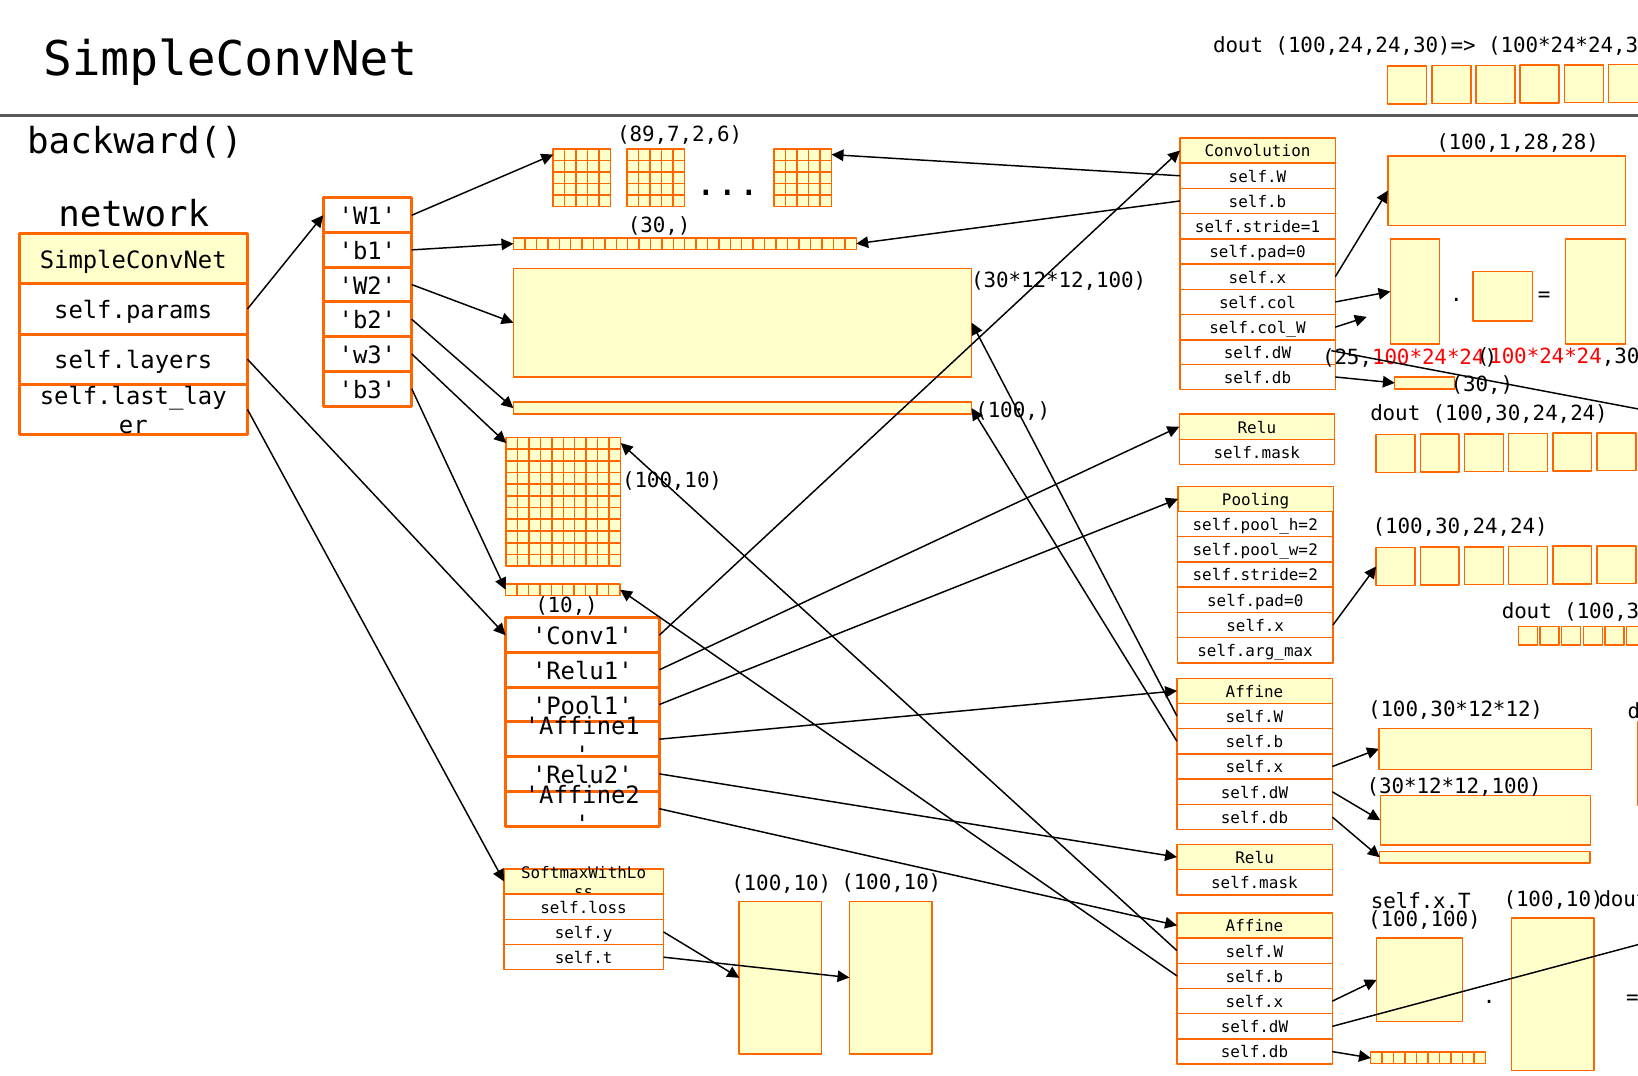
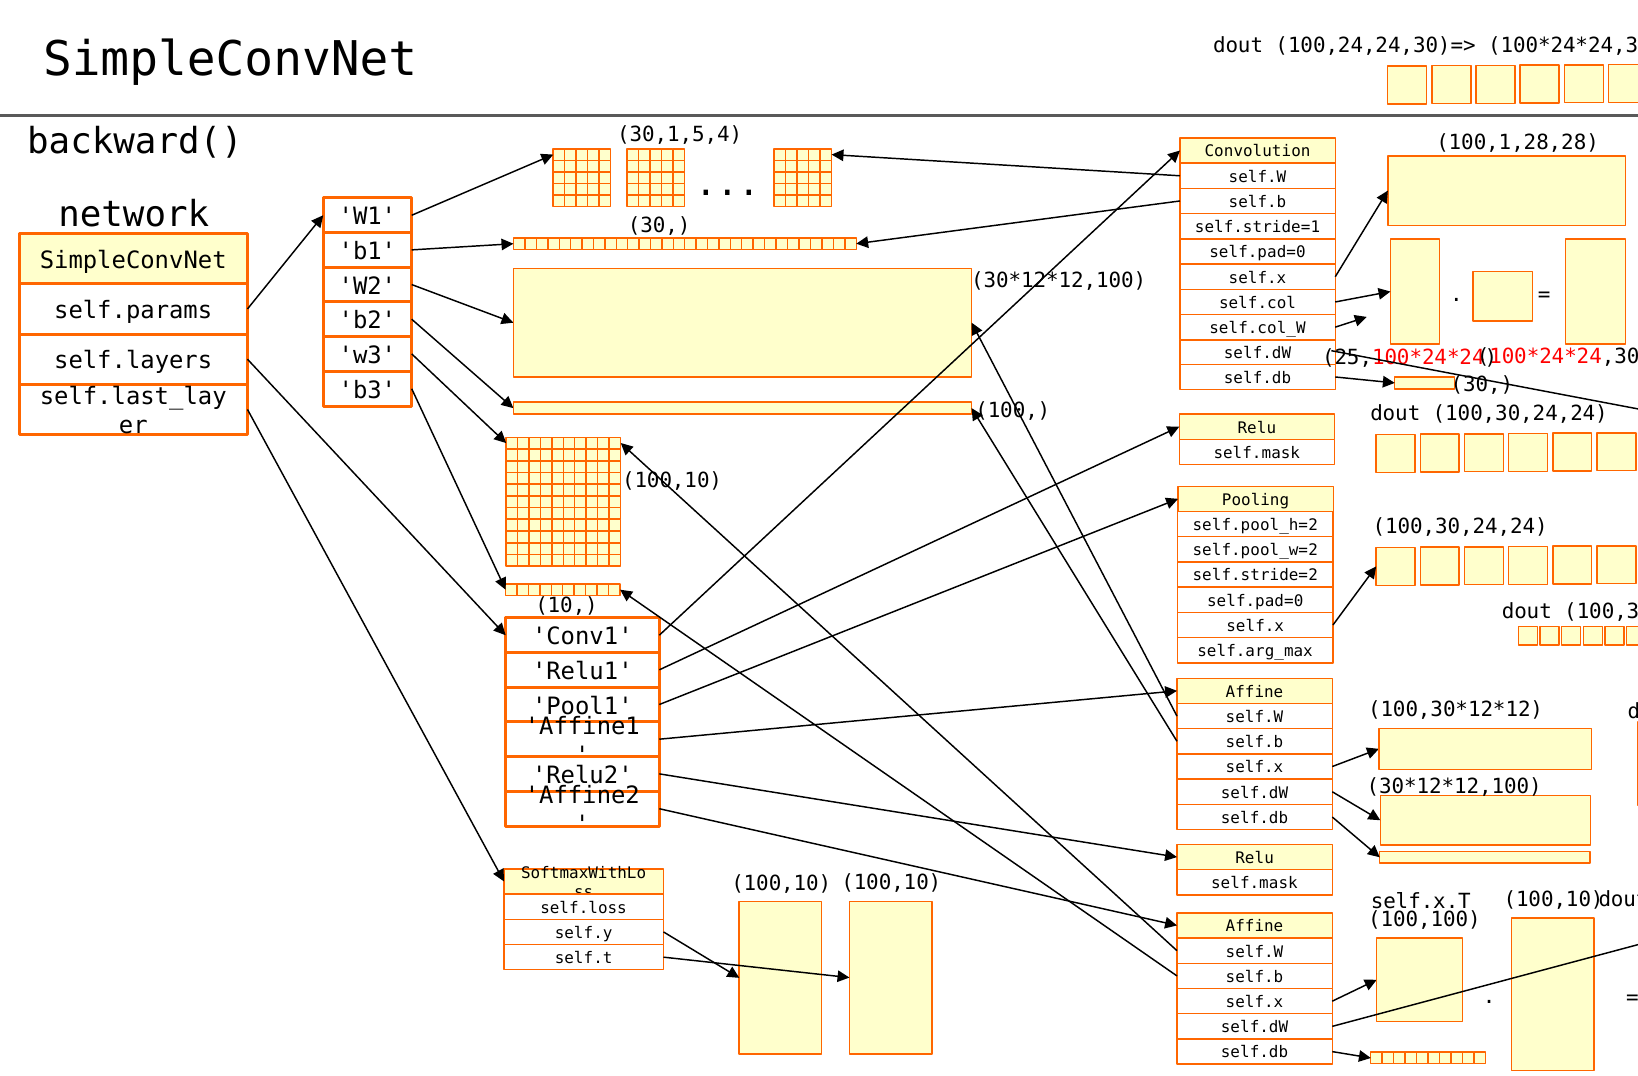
89,7,2,6: 89,7,2,6 -> 30,1,5,4
